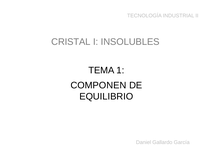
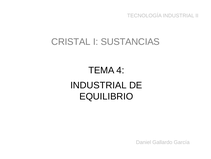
INSOLUBLES: INSOLUBLES -> SUSTANCIAS
1: 1 -> 4
COMPONEN at (98, 85): COMPONEN -> INDUSTRIAL
